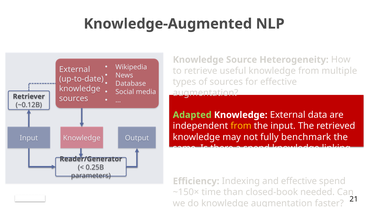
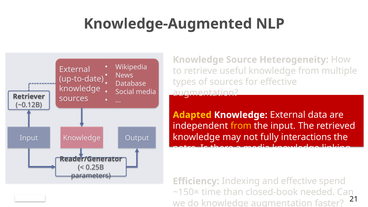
Adapted colour: light green -> yellow
benchmark: benchmark -> interactions
same: same -> notre
a spend: spend -> media
